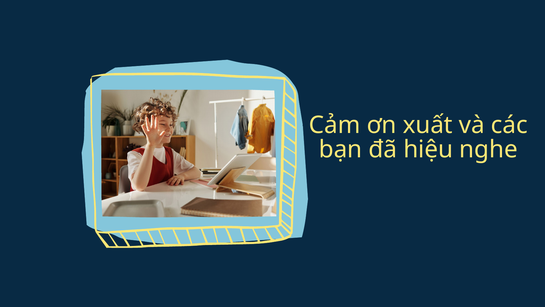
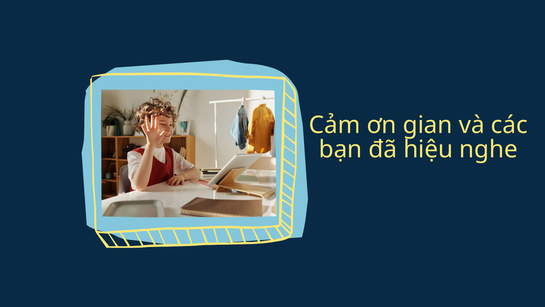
xuất: xuất -> gian
